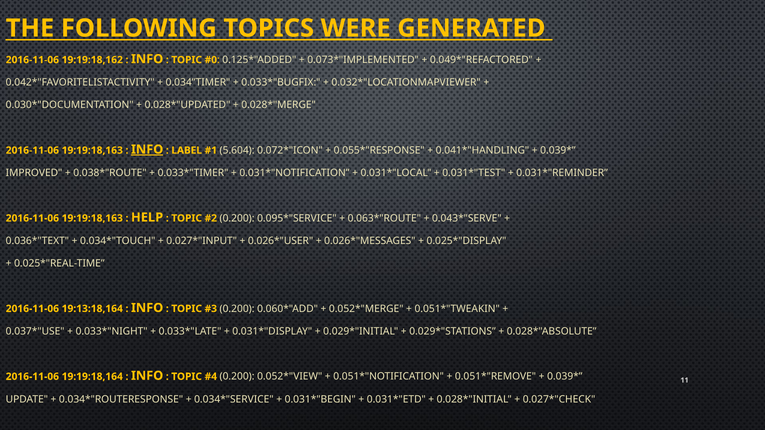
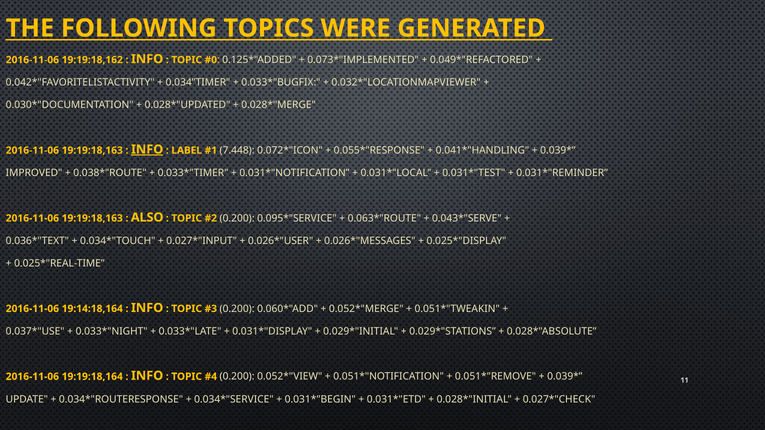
WERE underline: present -> none
5.604: 5.604 -> 7.448
HELP: HELP -> ALSO
19:13:18,164: 19:13:18,164 -> 19:14:18,164
